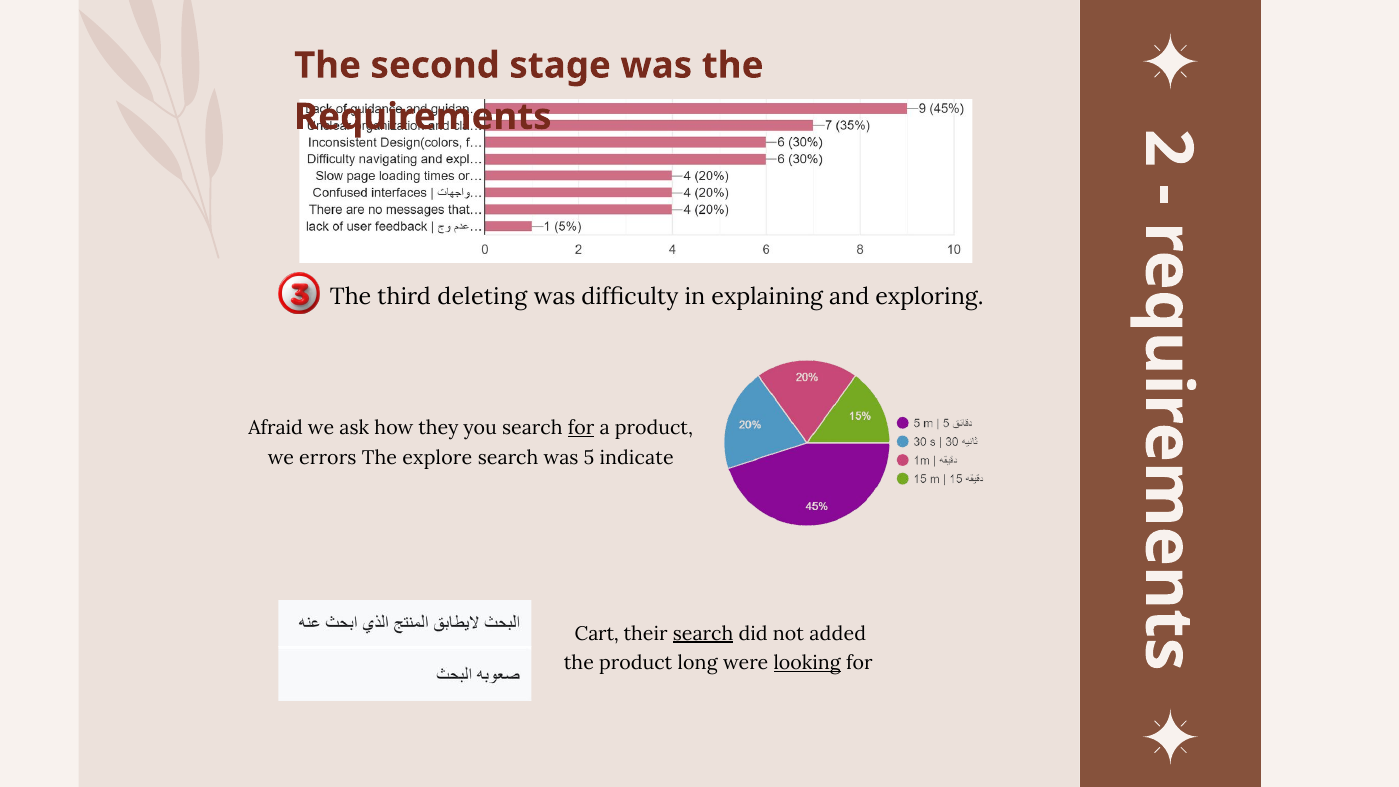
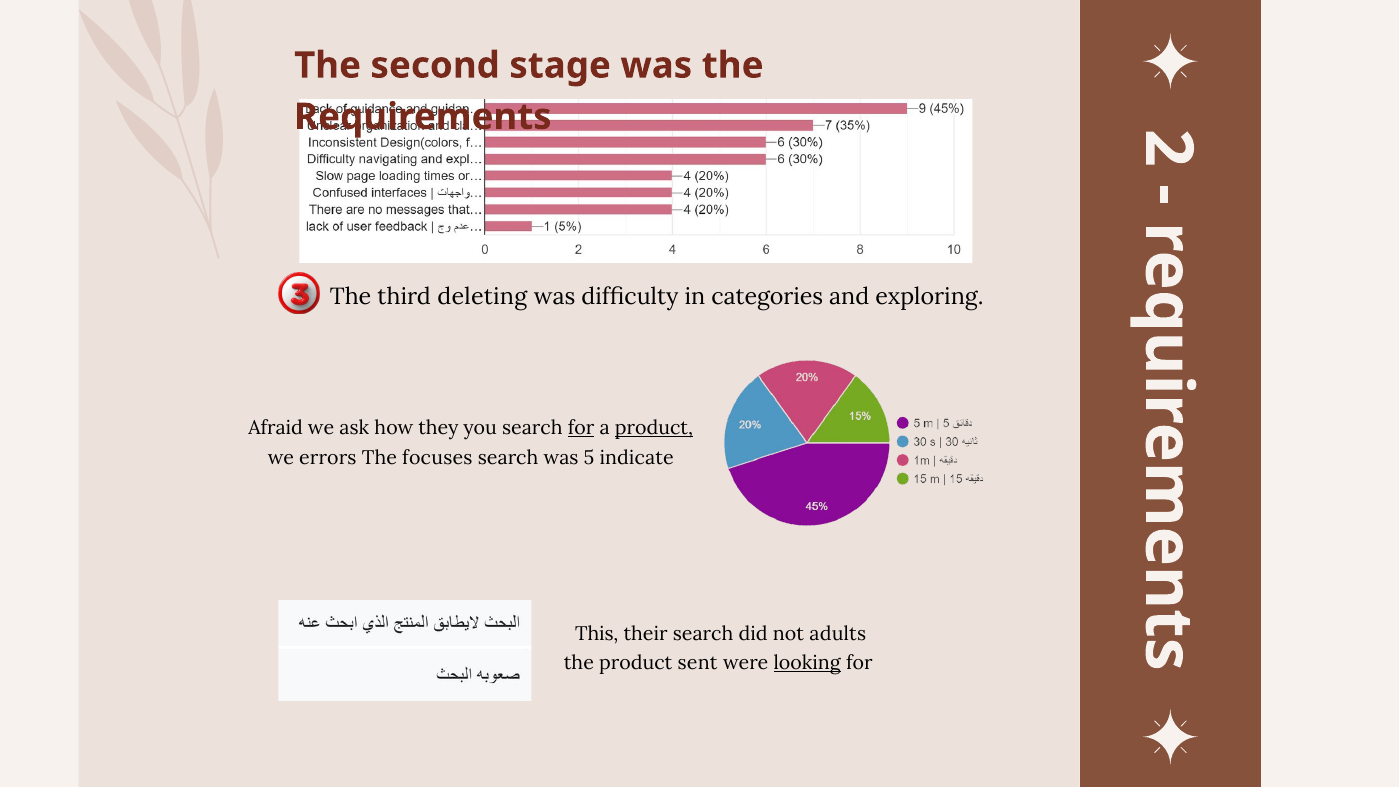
explaining: explaining -> categories
product at (654, 428) underline: none -> present
explore: explore -> focuses
Cart: Cart -> This
search at (703, 634) underline: present -> none
added: added -> adults
long: long -> sent
